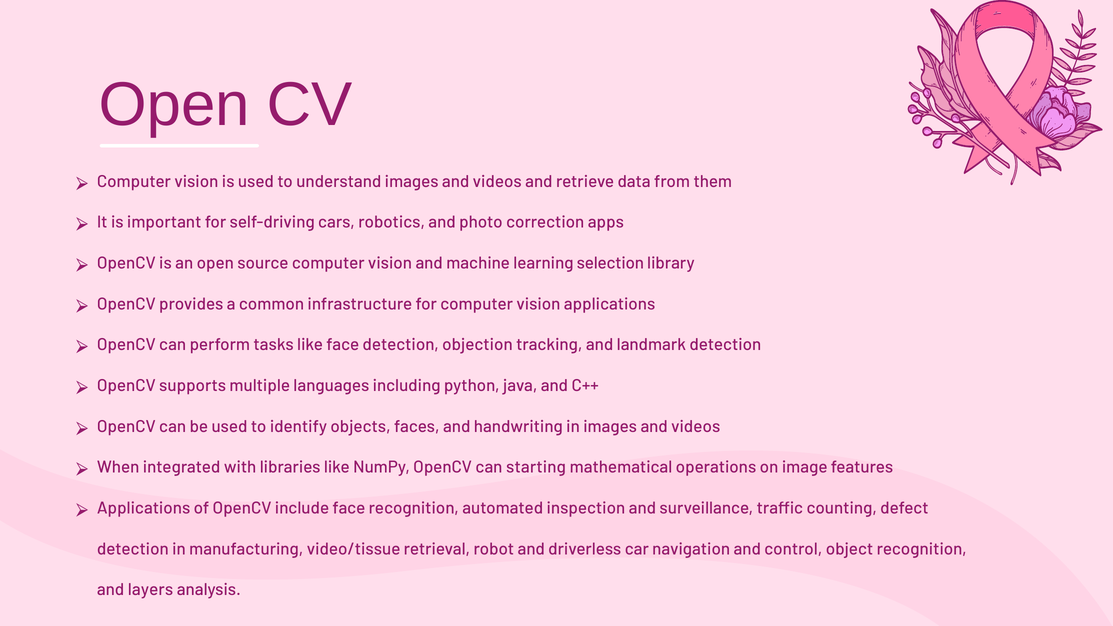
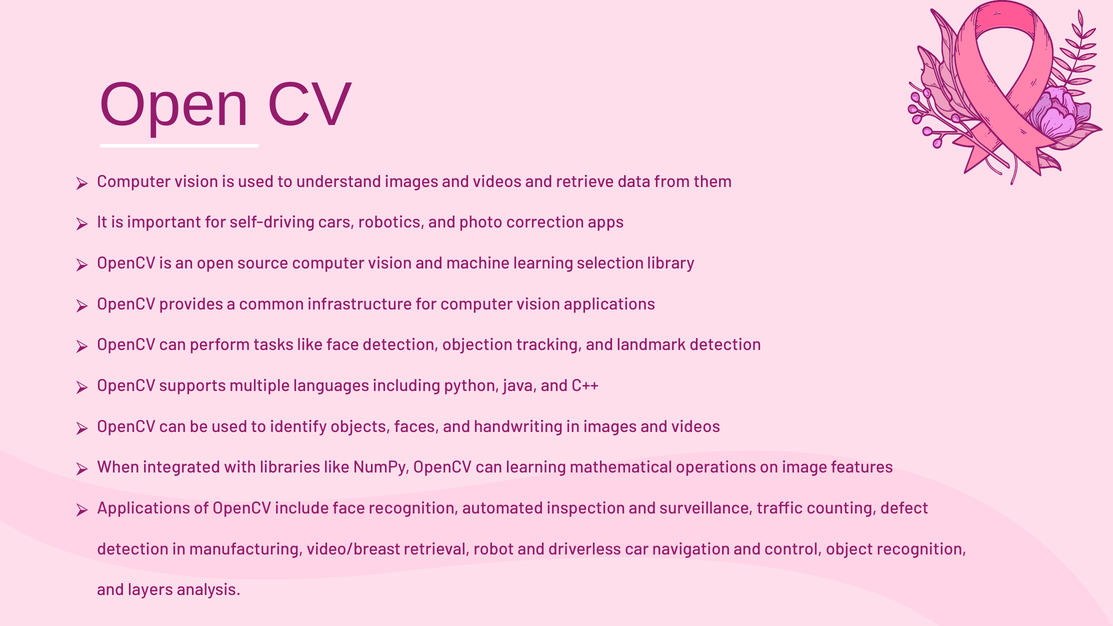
can starting: starting -> learning
video/tissue: video/tissue -> video/breast
